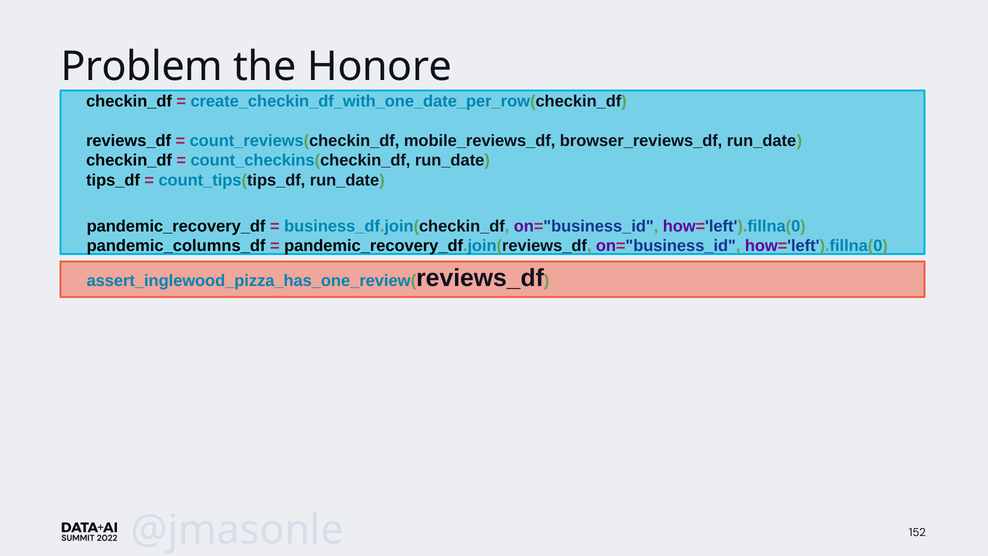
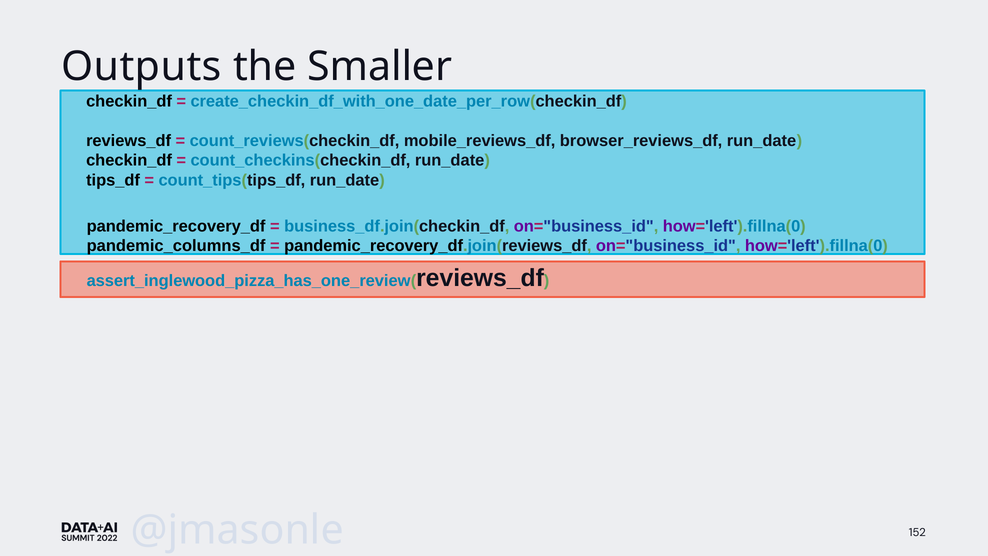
Problem: Problem -> Outputs
Honore: Honore -> Smaller
